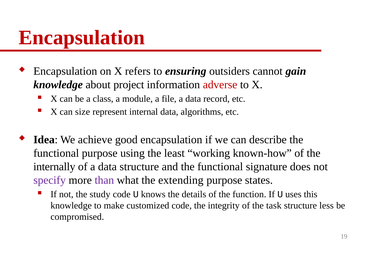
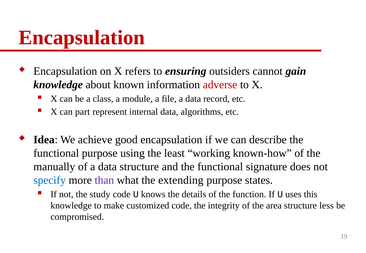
project: project -> known
size: size -> part
internally: internally -> manually
specify colour: purple -> blue
task: task -> area
